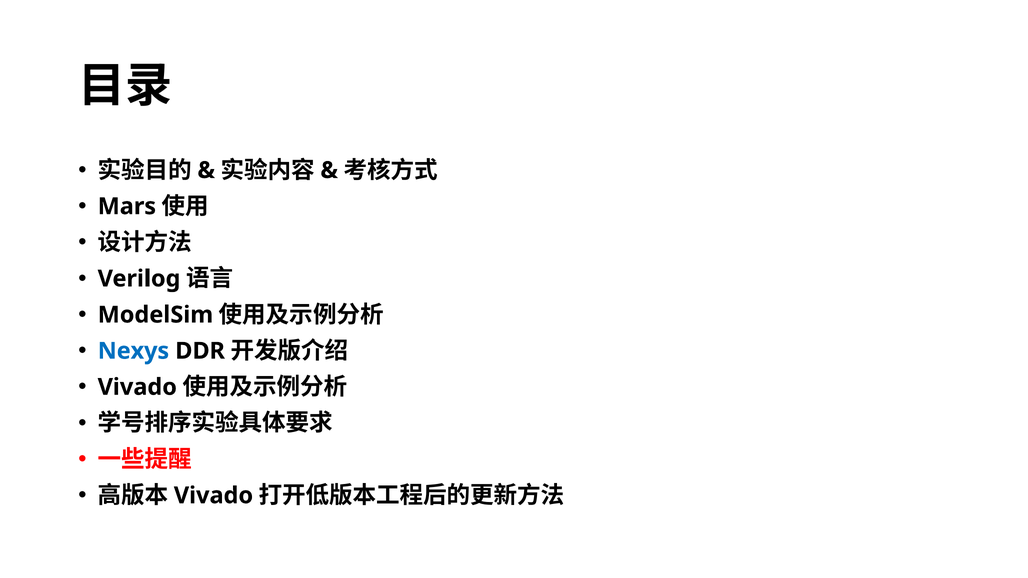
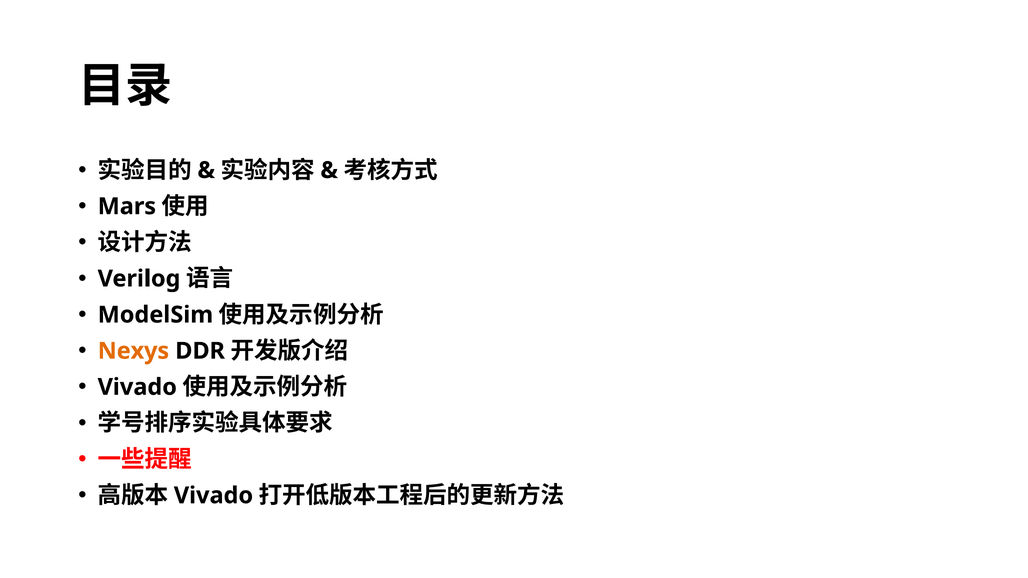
Nexys colour: blue -> orange
